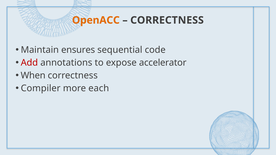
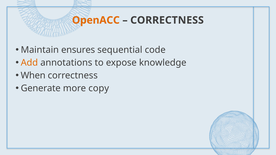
Add colour: red -> orange
accelerator: accelerator -> knowledge
Compiler: Compiler -> Generate
each: each -> copy
